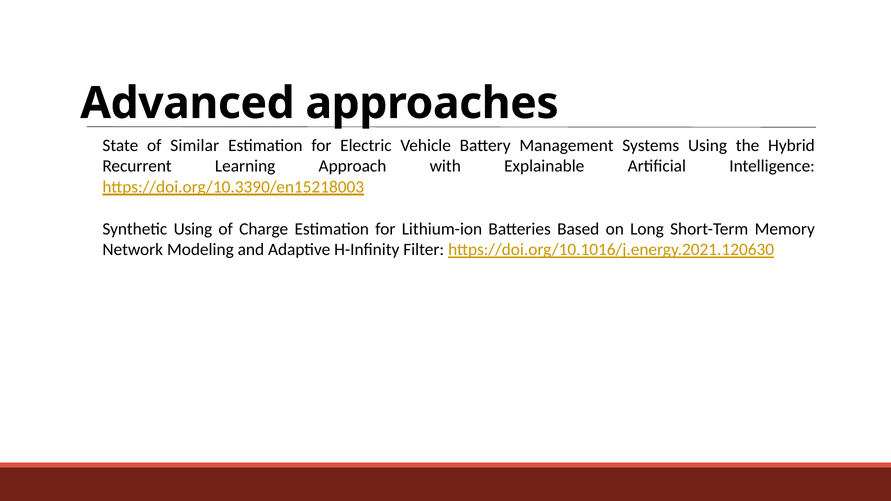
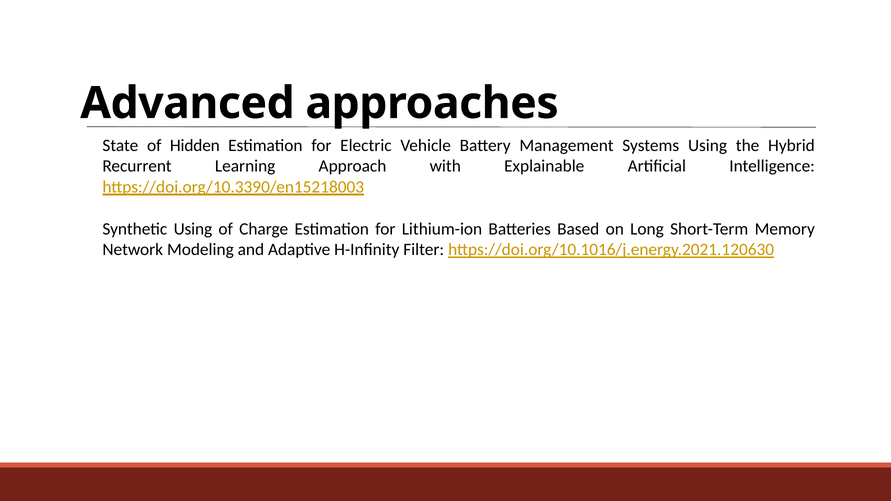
Similar: Similar -> Hidden
